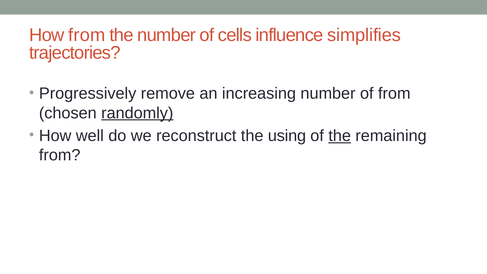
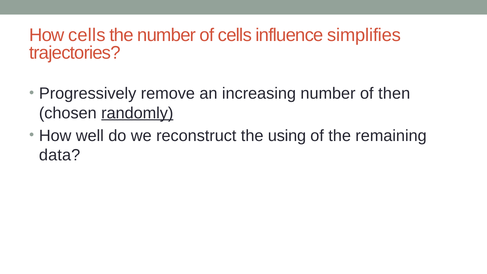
How from: from -> cells
of from: from -> then
the at (340, 136) underline: present -> none
from at (60, 155): from -> data
